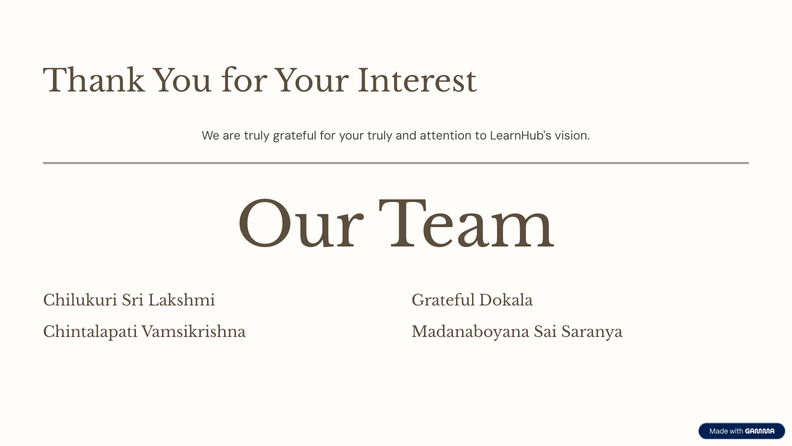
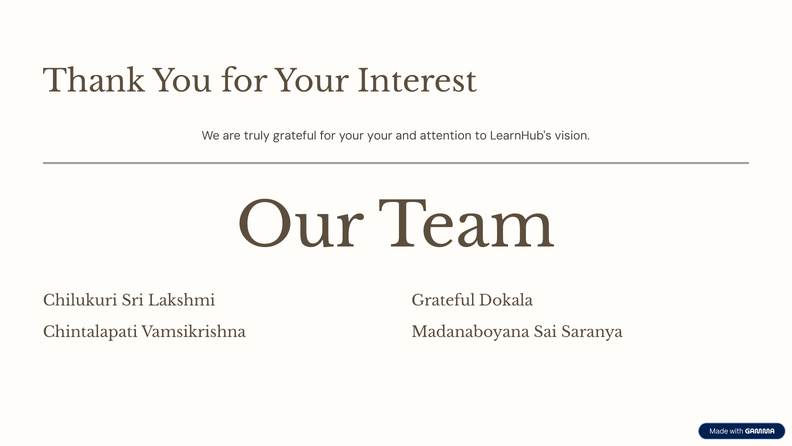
your truly: truly -> your
